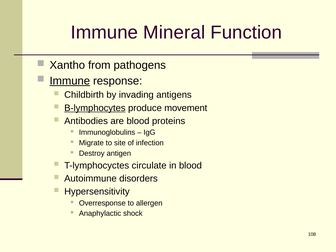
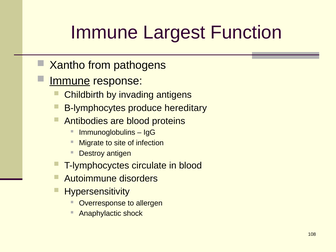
Mineral: Mineral -> Largest
B-lymphocytes underline: present -> none
movement: movement -> hereditary
